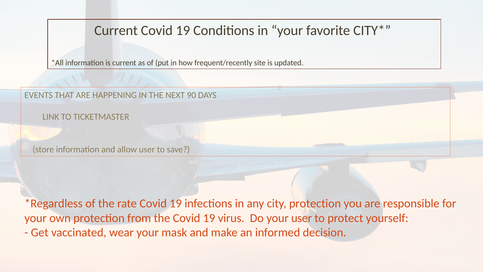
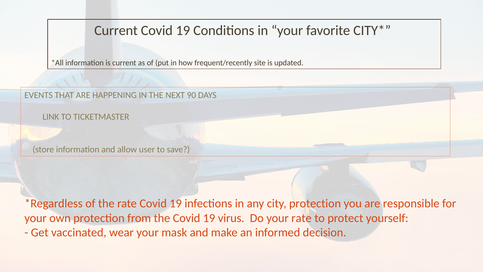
your user: user -> rate
